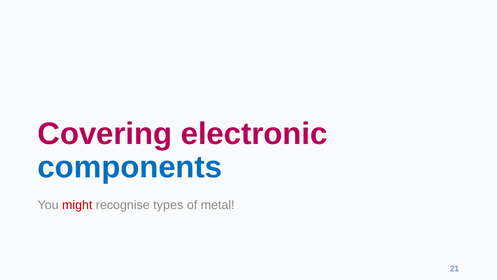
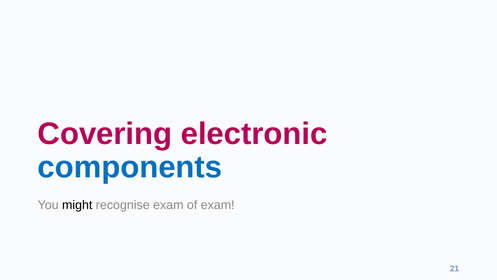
might colour: red -> black
recognise types: types -> exam
of metal: metal -> exam
